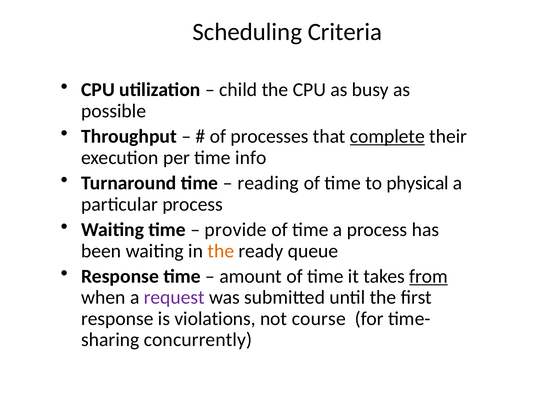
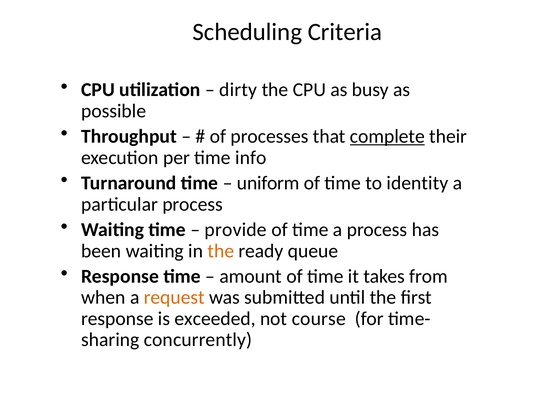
child: child -> dirty
reading: reading -> uniform
physical: physical -> identity
from underline: present -> none
request colour: purple -> orange
violations: violations -> exceeded
